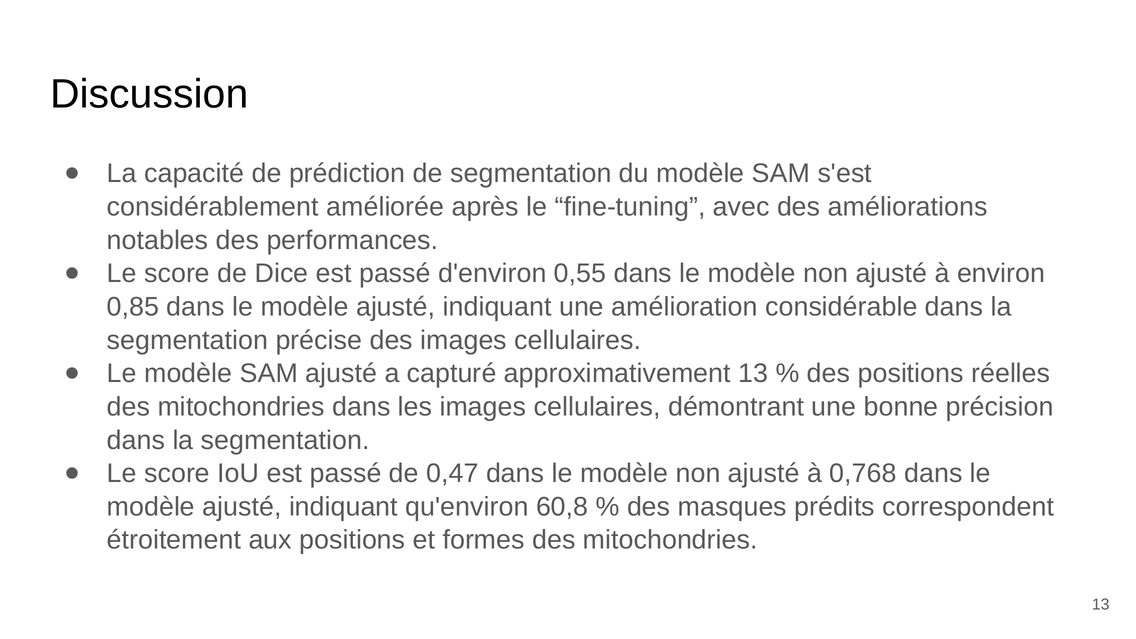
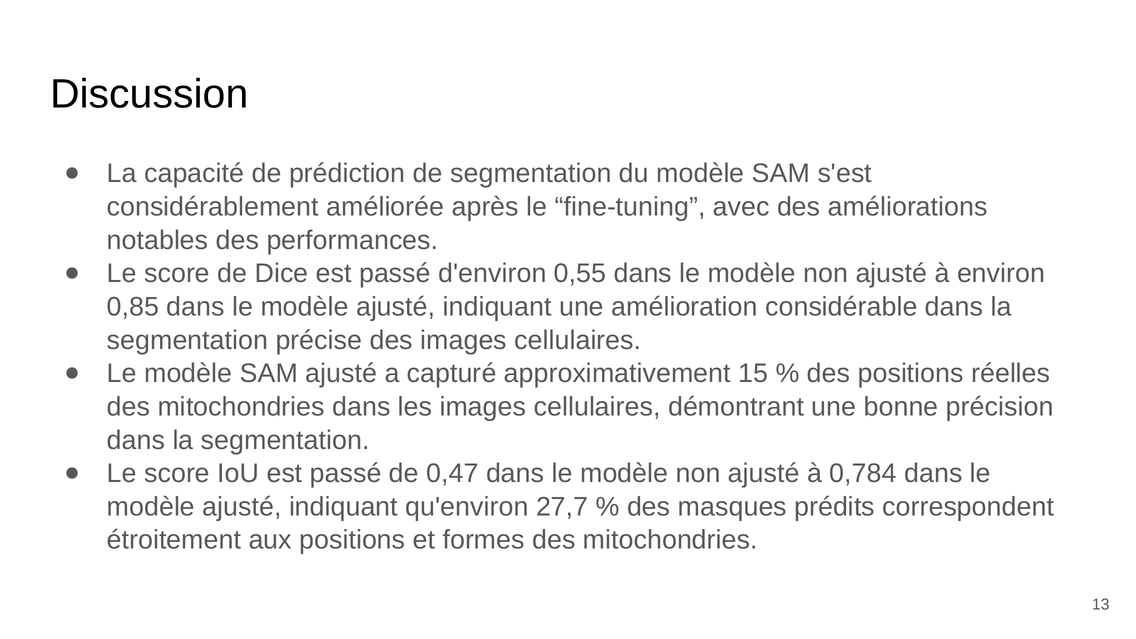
approximativement 13: 13 -> 15
0,768: 0,768 -> 0,784
60,8: 60,8 -> 27,7
